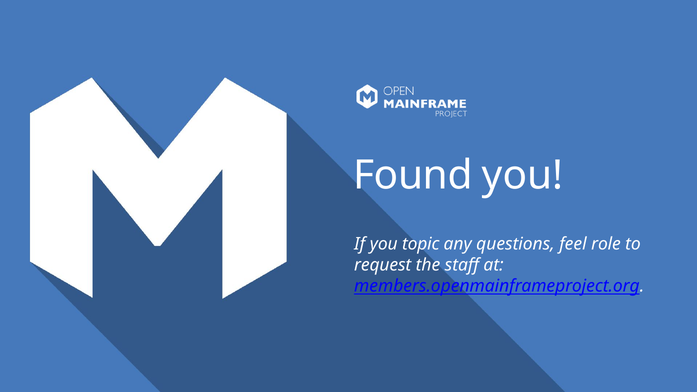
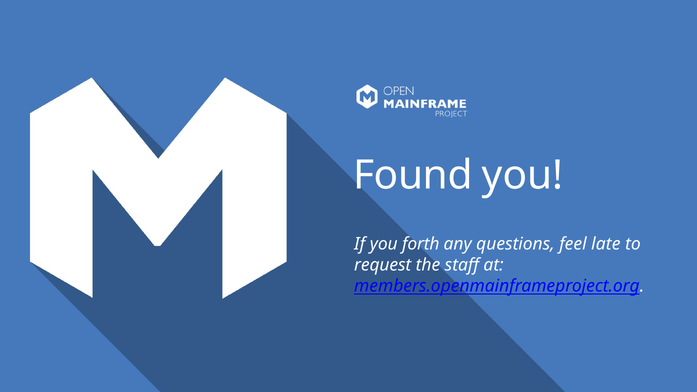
topic: topic -> forth
role: role -> late
